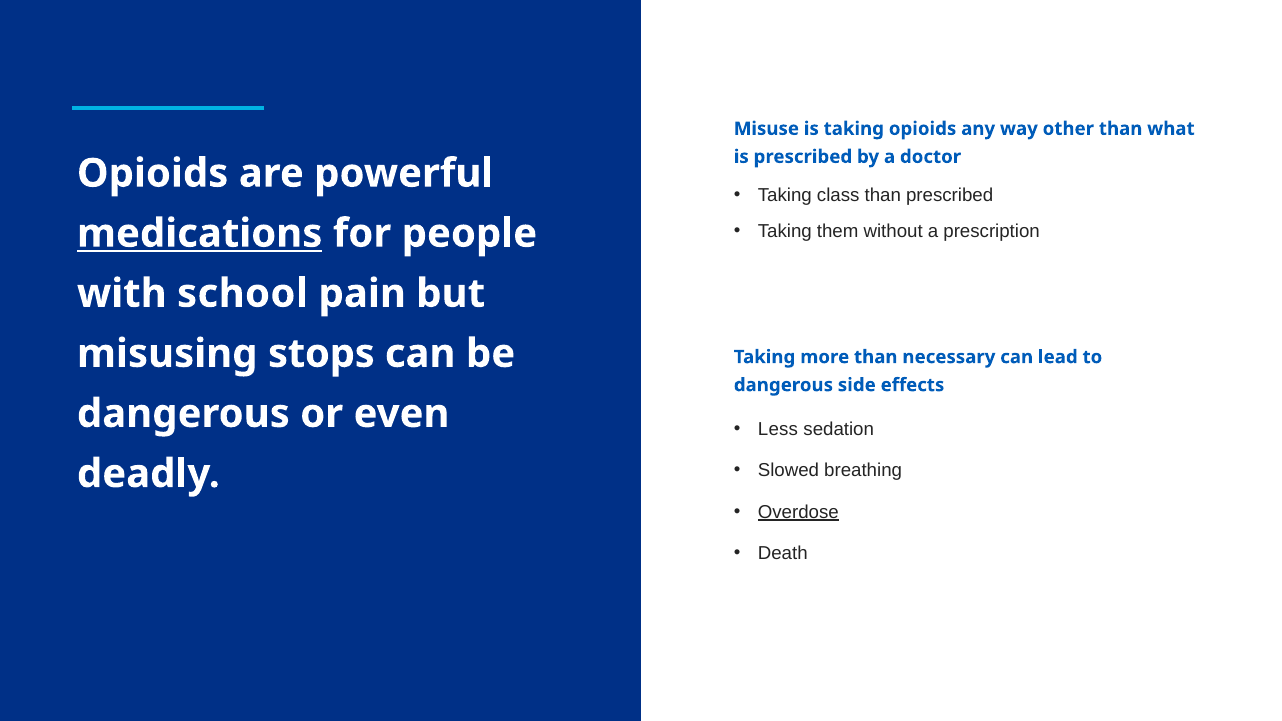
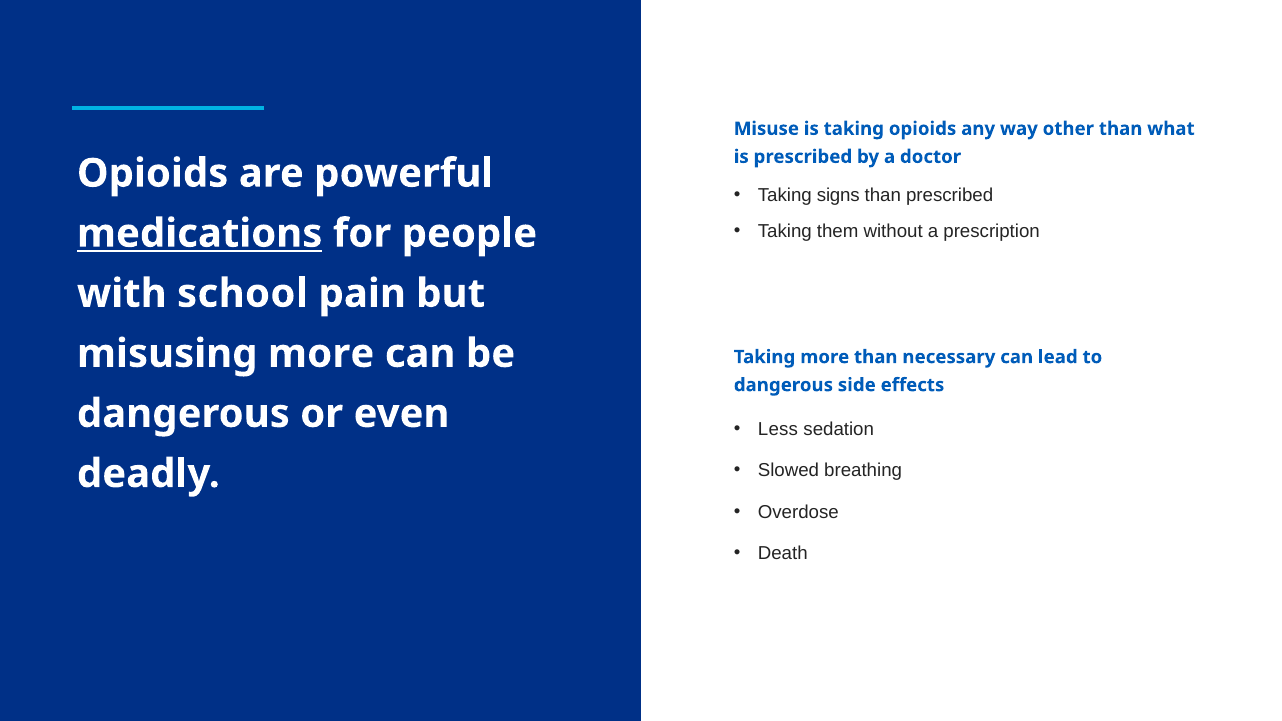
class: class -> signs
misusing stops: stops -> more
Overdose underline: present -> none
